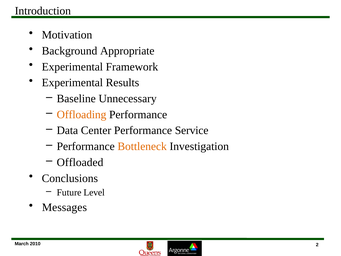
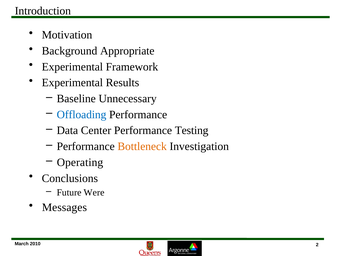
Offloading colour: orange -> blue
Service: Service -> Testing
Offloaded: Offloaded -> Operating
Level: Level -> Were
